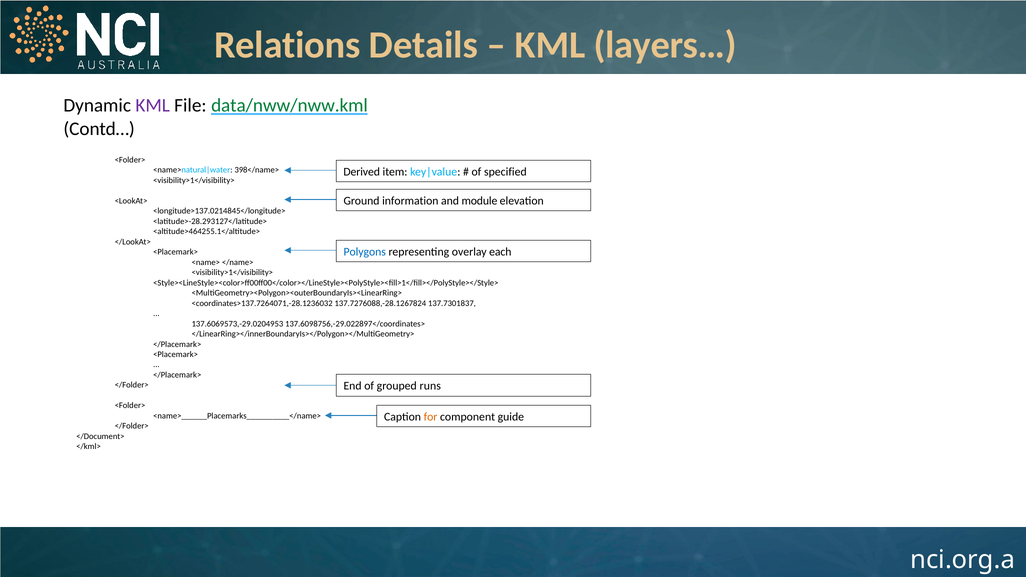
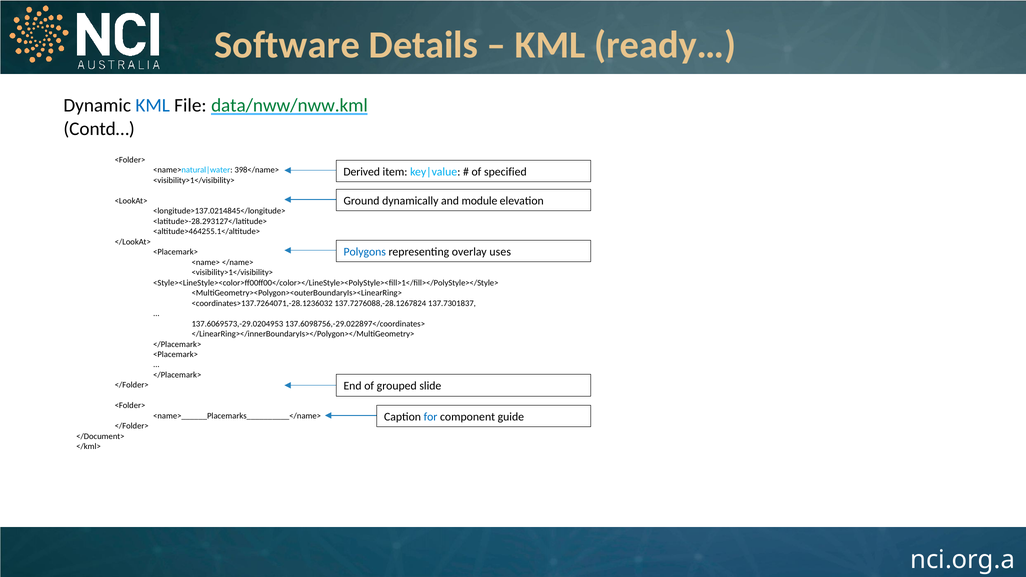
Relations: Relations -> Software
layers…: layers… -> ready…
KML at (153, 106) colour: purple -> blue
information: information -> dynamically
each: each -> uses
runs: runs -> slide
for colour: orange -> blue
